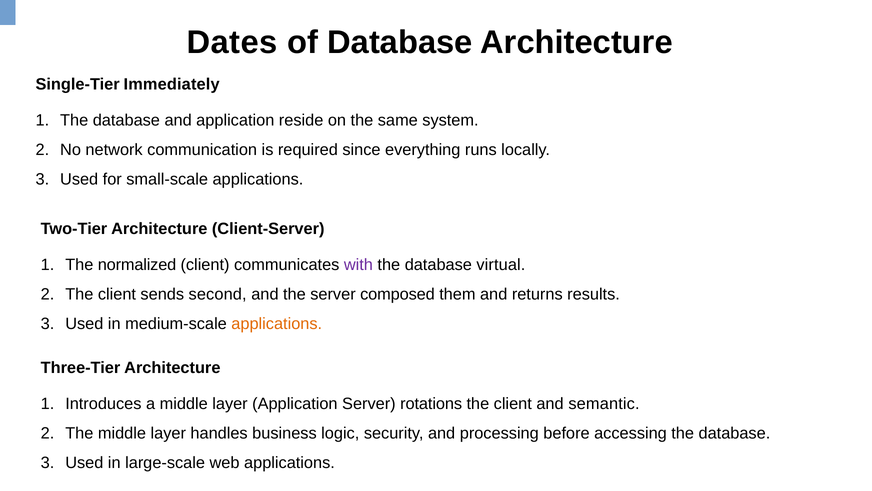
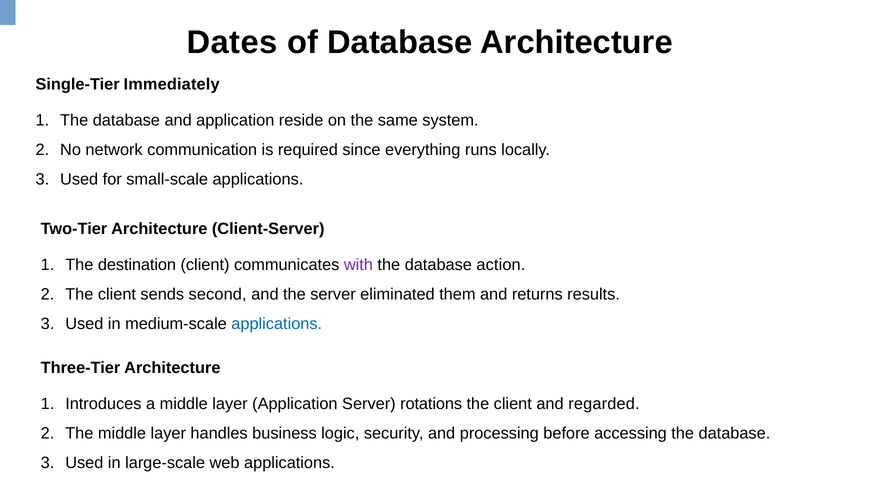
normalized: normalized -> destination
virtual: virtual -> action
composed: composed -> eliminated
applications at (277, 323) colour: orange -> blue
semantic: semantic -> regarded
